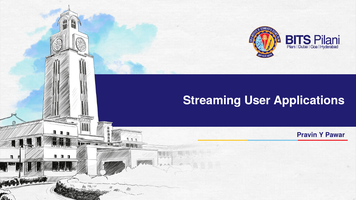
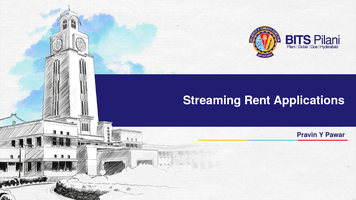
User: User -> Rent
